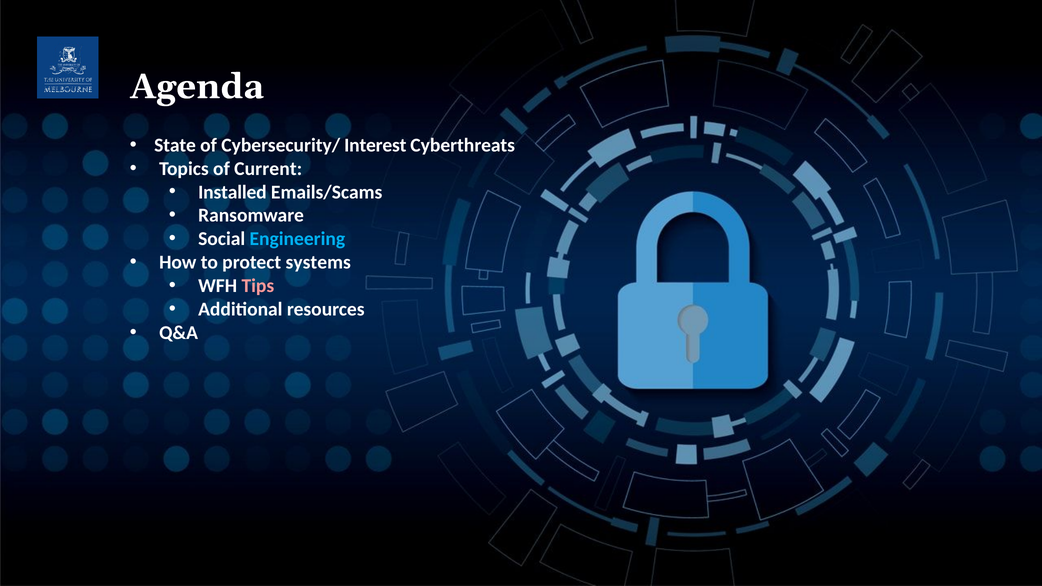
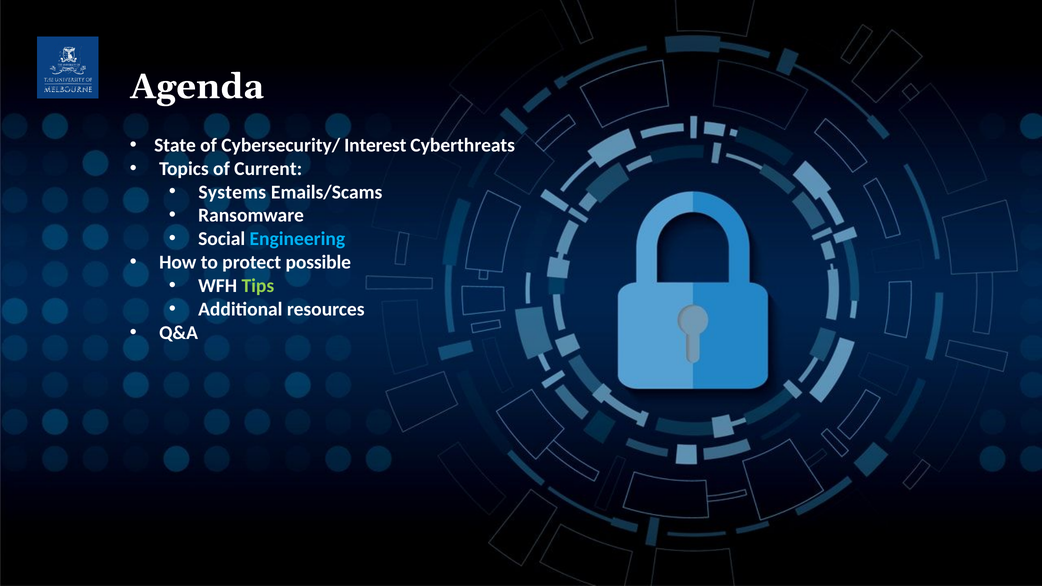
Installed: Installed -> Systems
systems: systems -> possible
Tips colour: pink -> light green
